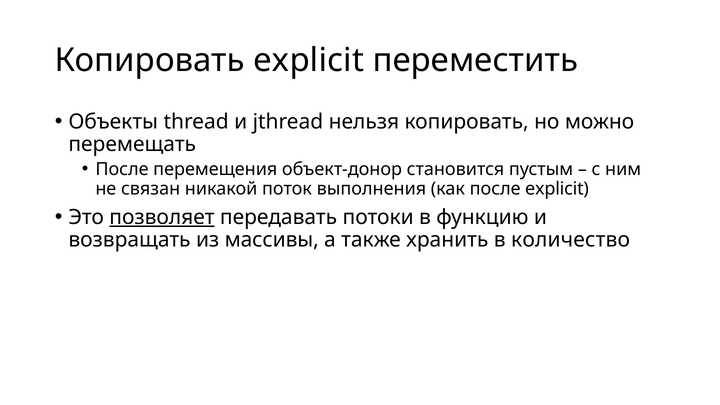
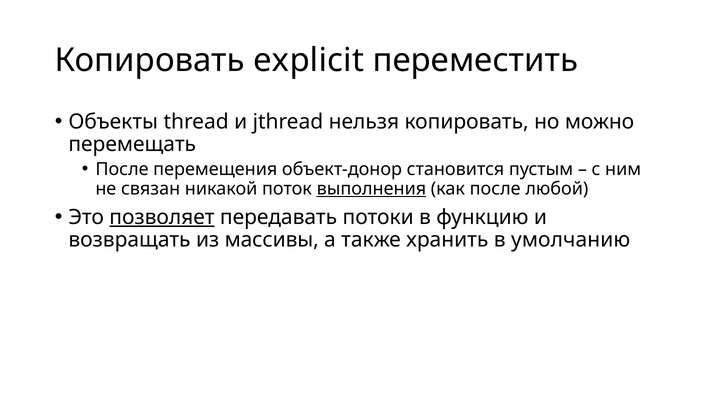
выполнения underline: none -> present
после explicit: explicit -> любой
количество: количество -> умолчанию
